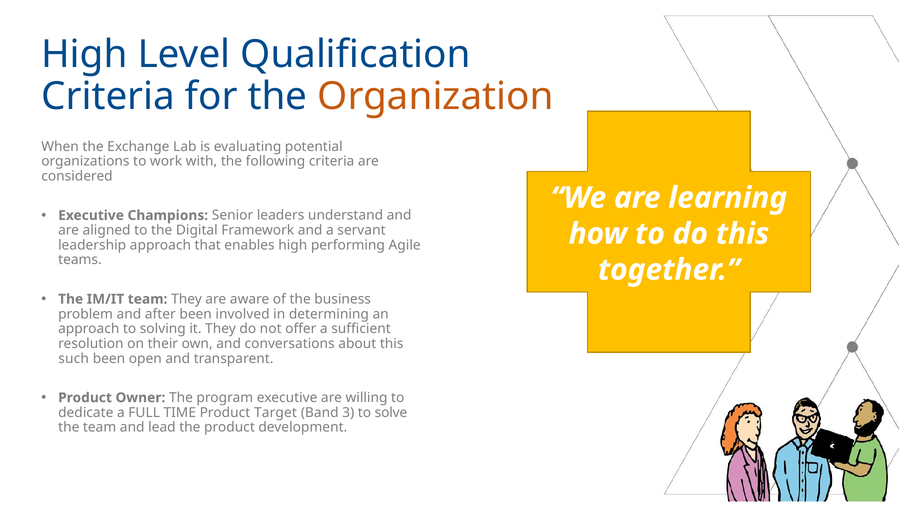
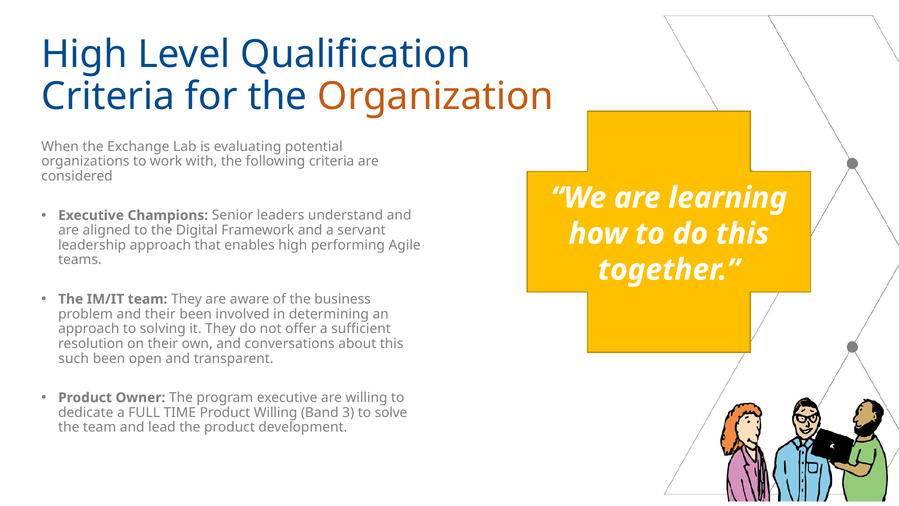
and after: after -> their
Product Target: Target -> Willing
